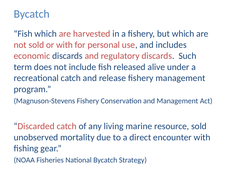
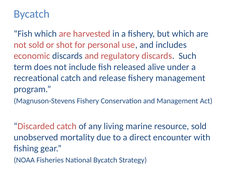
or with: with -> shot
